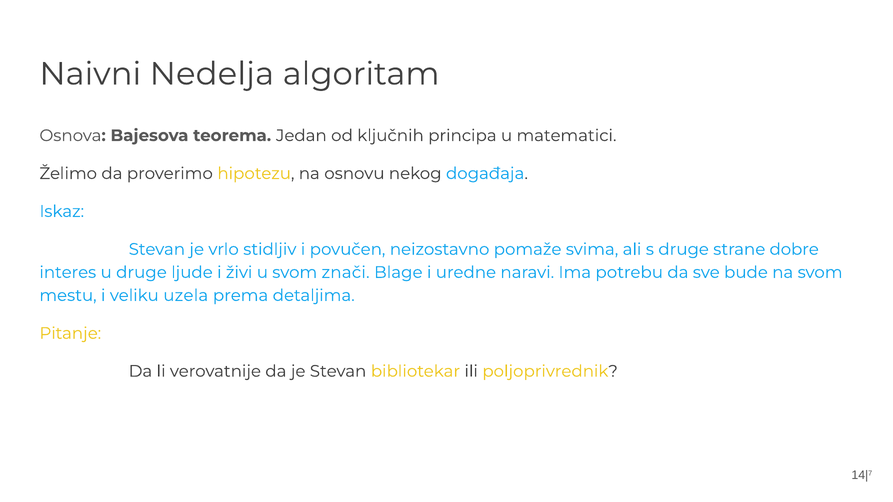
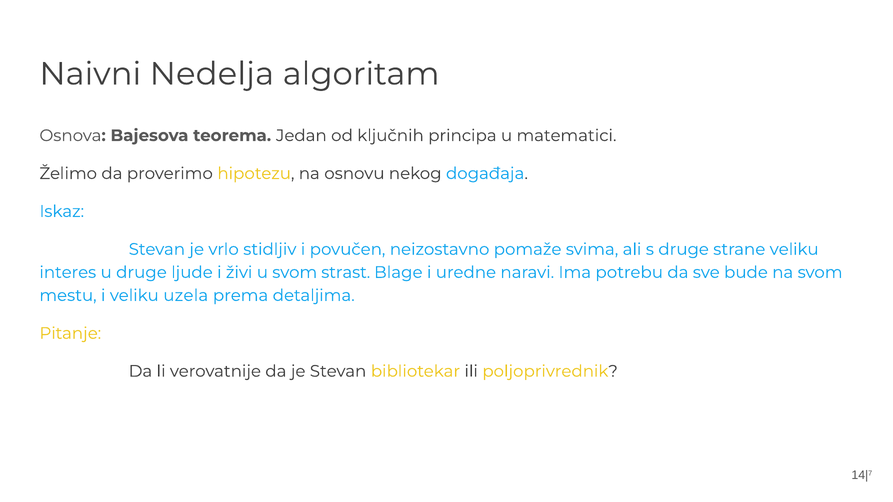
strane dobre: dobre -> veliku
znači: znači -> strast
